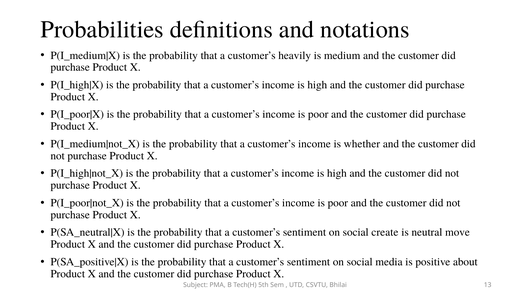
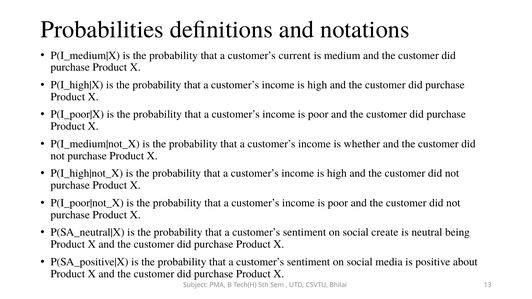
heavily: heavily -> current
move: move -> being
